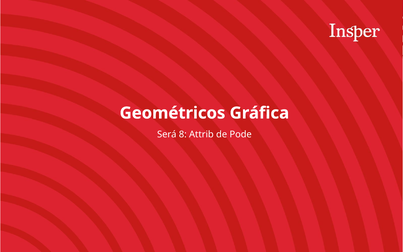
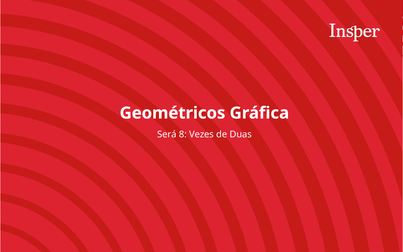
Attrib: Attrib -> Vezes
Pode: Pode -> Duas
